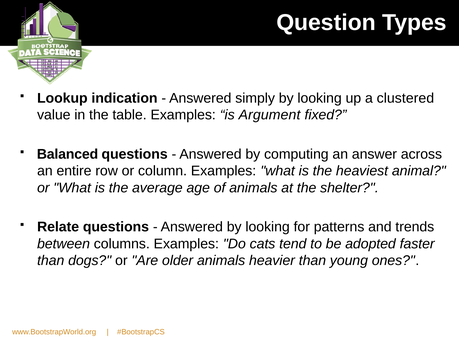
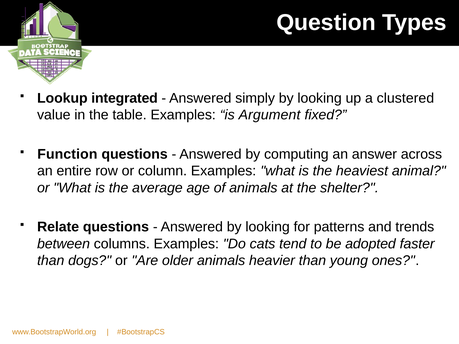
indication: indication -> integrated
Balanced: Balanced -> Function
